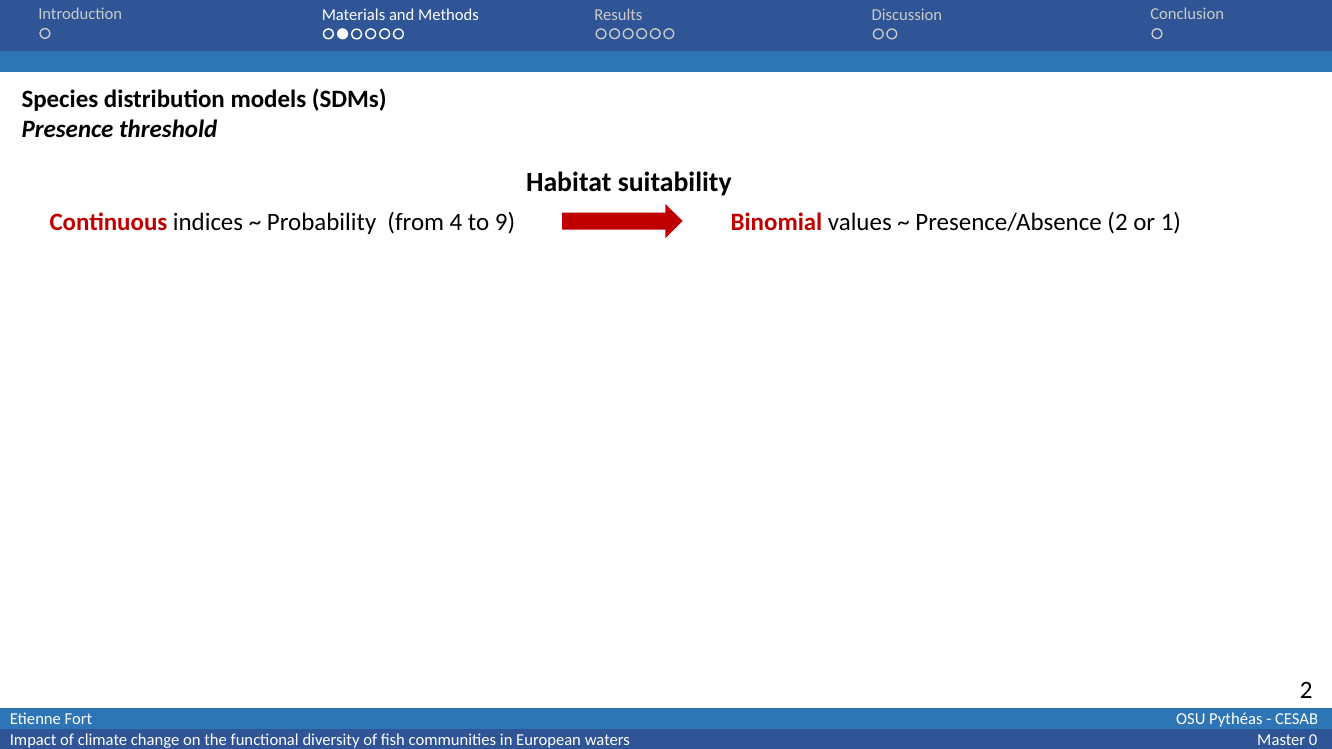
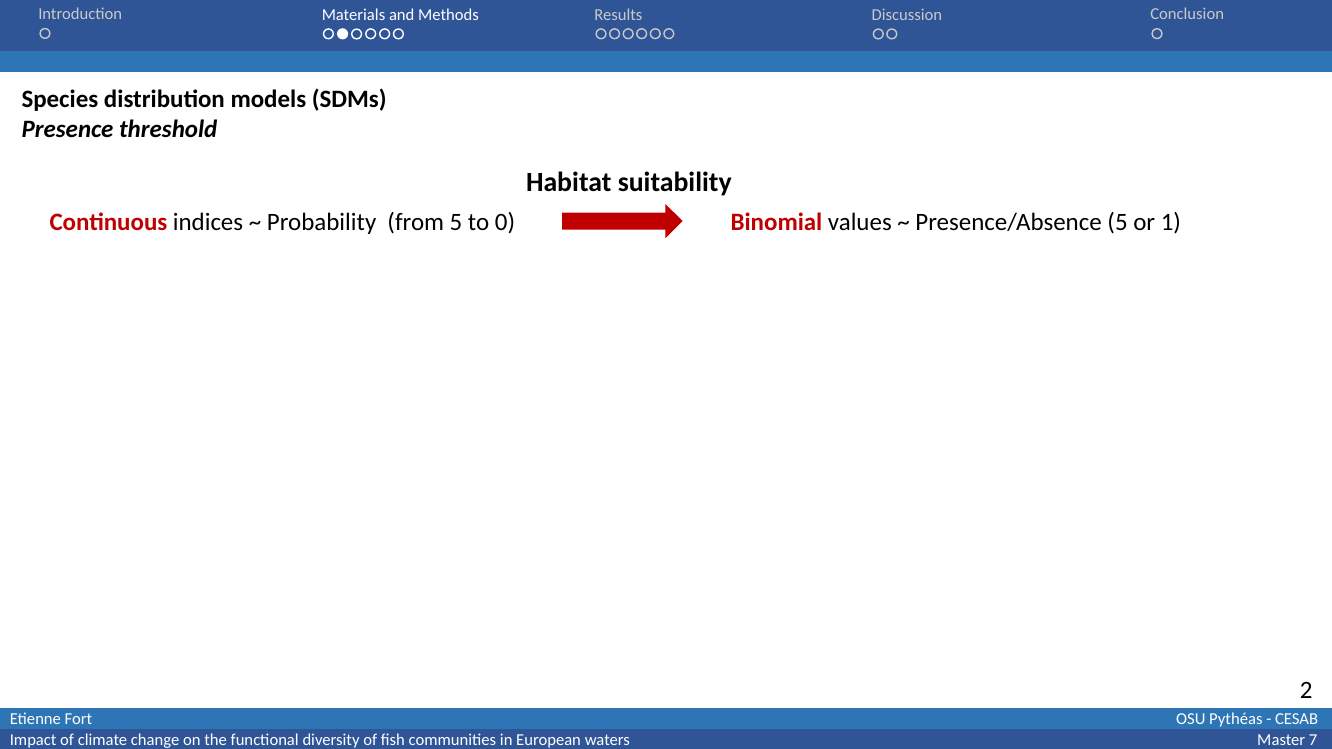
from 4: 4 -> 5
9: 9 -> 0
Presence/Absence 2: 2 -> 5
0: 0 -> 7
